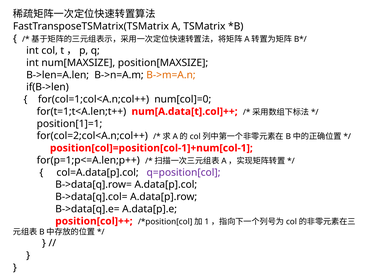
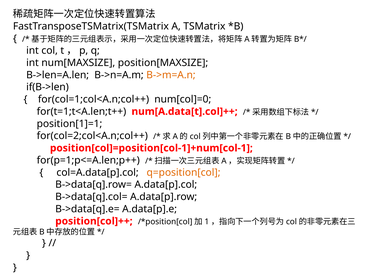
q=position[col colour: purple -> orange
